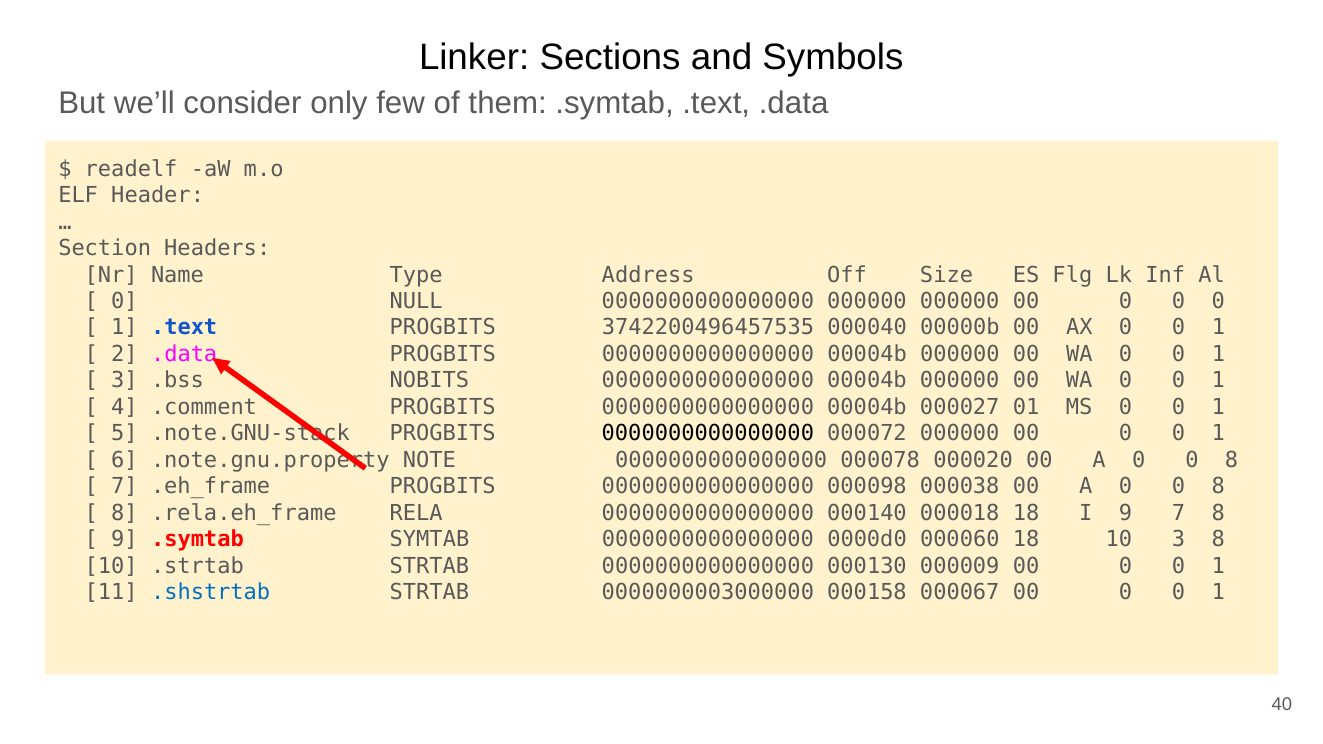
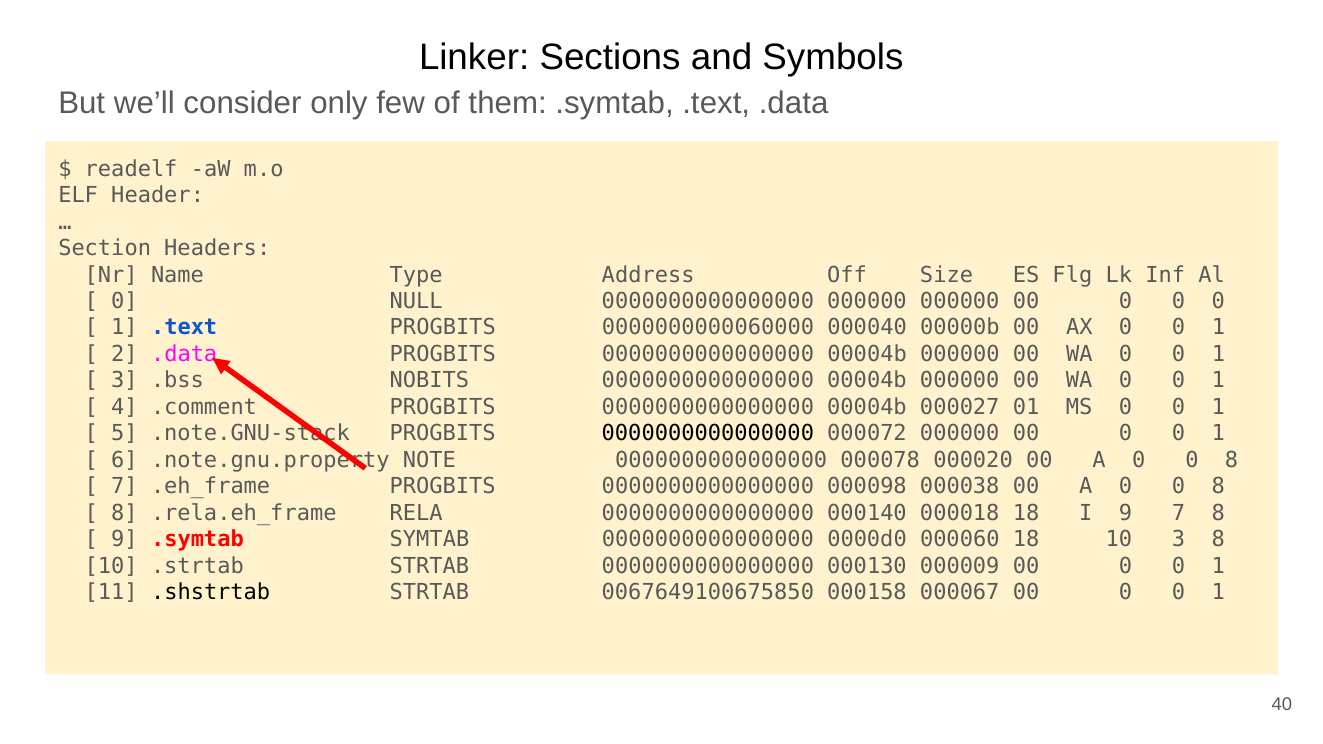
3742200496457535: 3742200496457535 -> 0000000000060000
.shstrtab colour: blue -> black
0000000003000000: 0000000003000000 -> 0067649100675850
